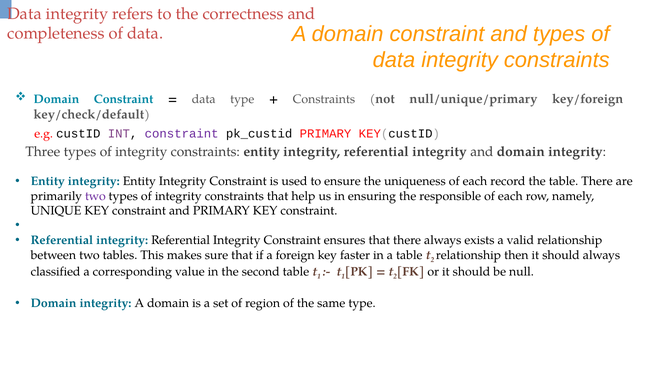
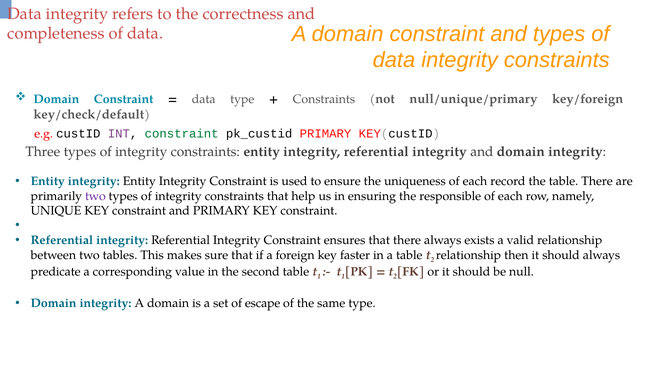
constraint at (182, 134) colour: purple -> green
classified: classified -> predicate
region: region -> escape
